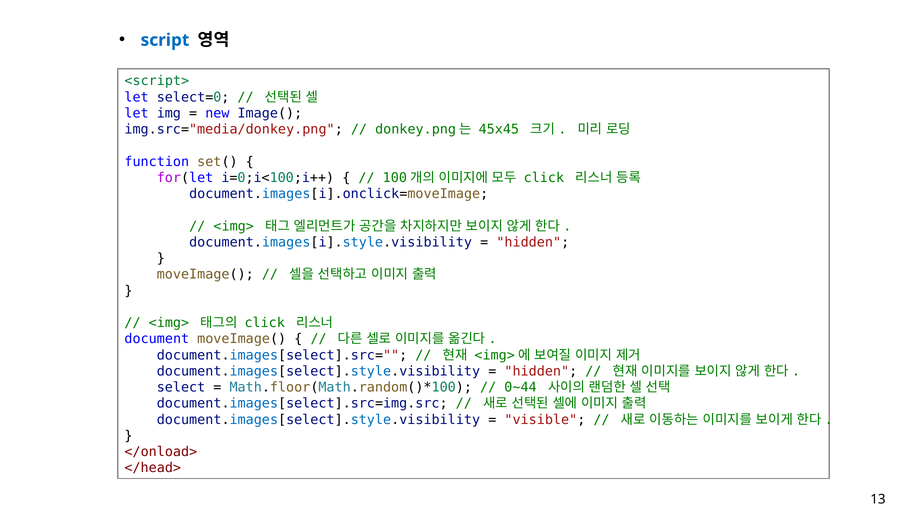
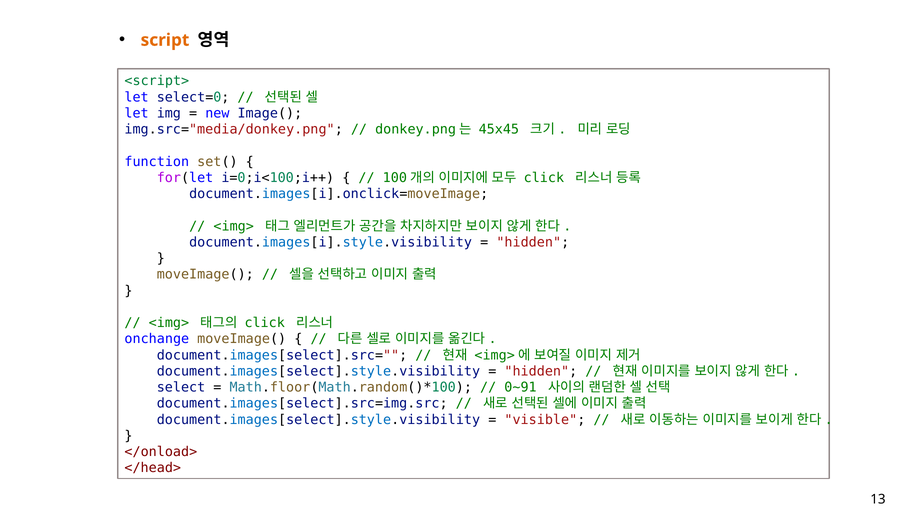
script colour: blue -> orange
document: document -> onchange
0~44: 0~44 -> 0~91
